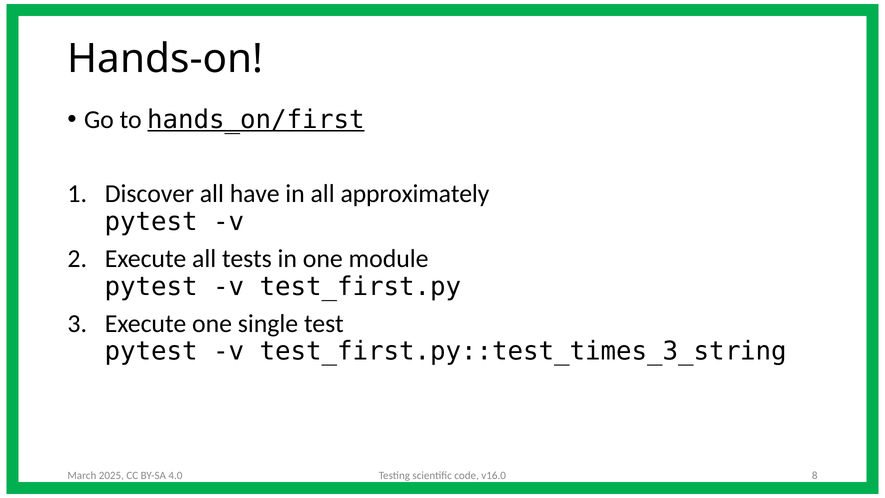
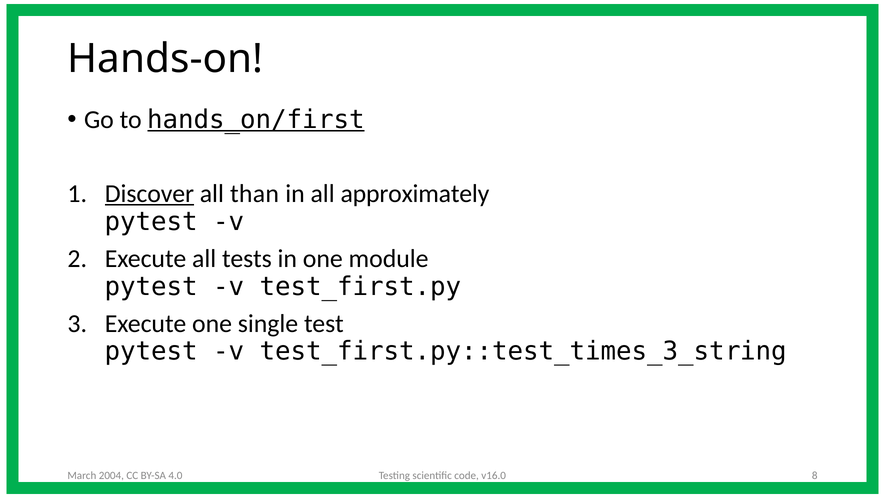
Discover underline: none -> present
have: have -> than
2025: 2025 -> 2004
